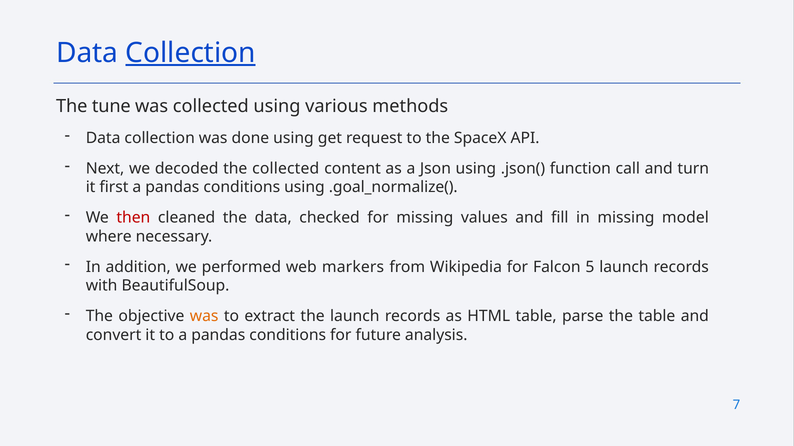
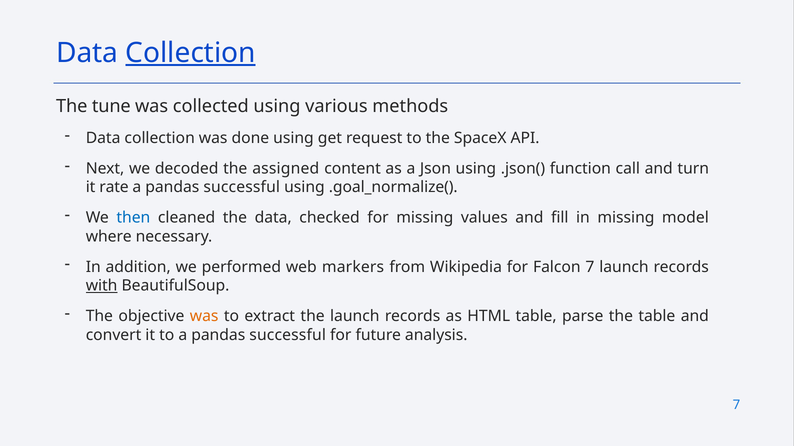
the collected: collected -> assigned
first: first -> rate
conditions at (242, 188): conditions -> successful
then colour: red -> blue
Falcon 5: 5 -> 7
with underline: none -> present
to a pandas conditions: conditions -> successful
